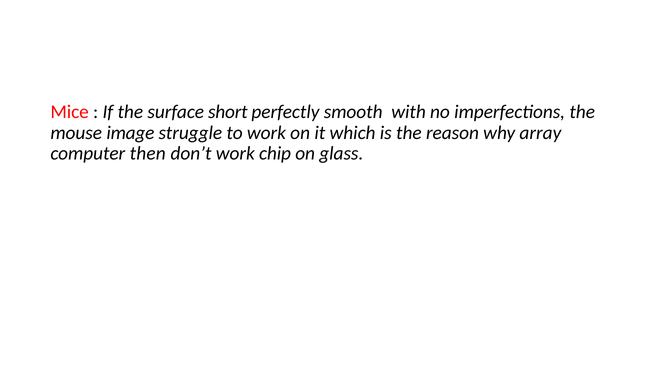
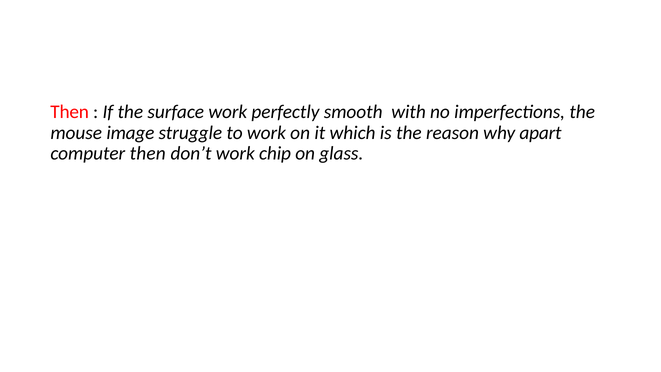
Mice at (70, 112): Mice -> Then
surface short: short -> work
array: array -> apart
